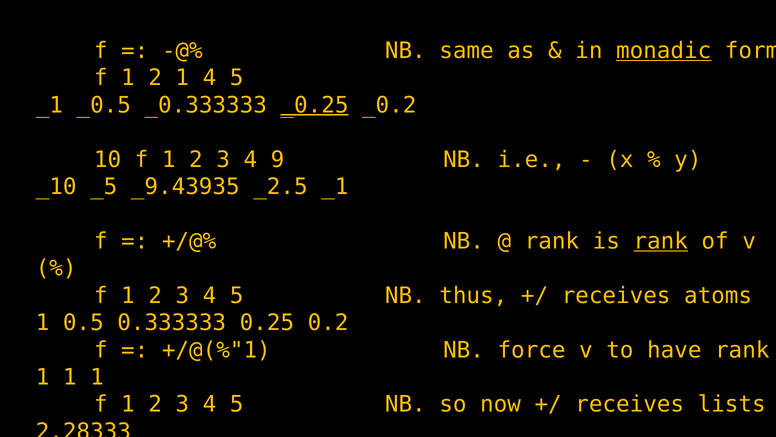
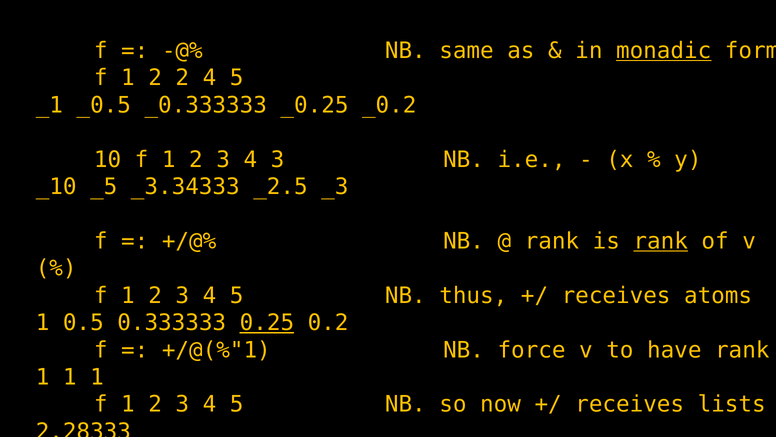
2 1: 1 -> 2
_0.25 underline: present -> none
4 9: 9 -> 3
_9.43935: _9.43935 -> _3.34333
_2.5 _1: _1 -> _3
0.25 underline: none -> present
